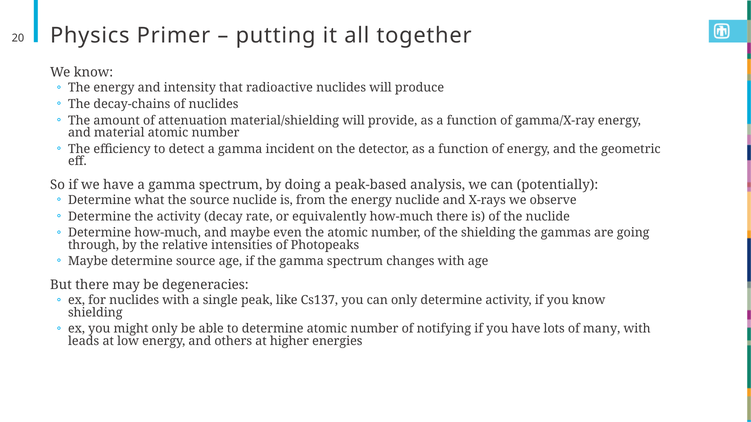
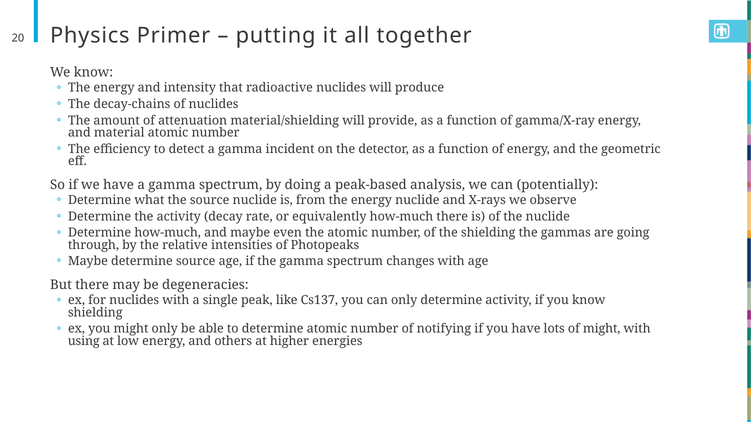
of many: many -> might
leads: leads -> using
